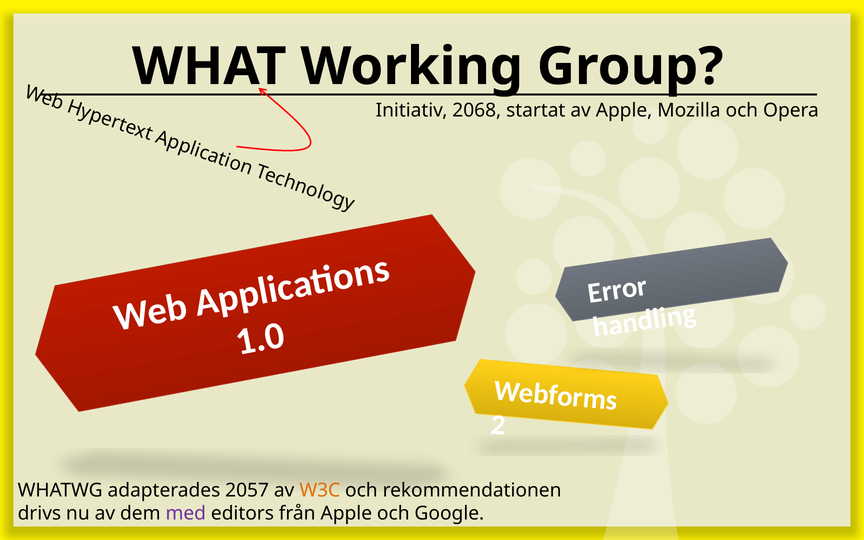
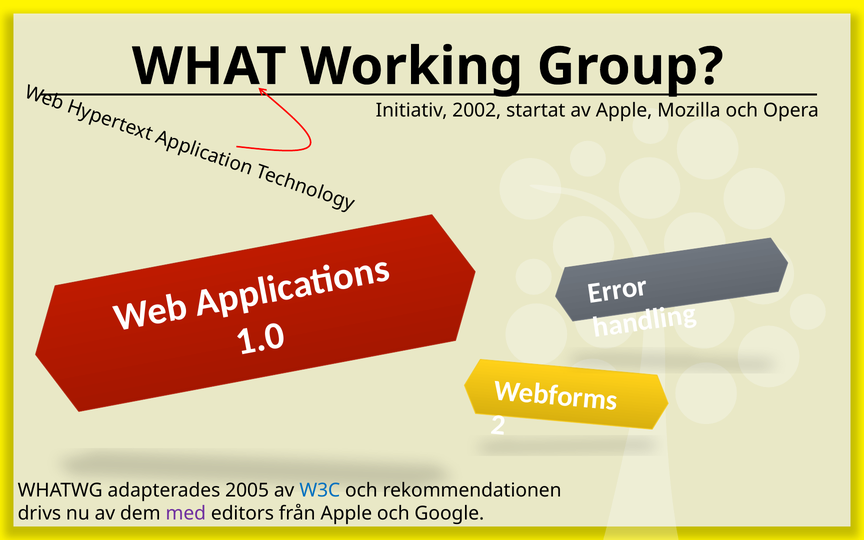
2068: 2068 -> 2002
2057: 2057 -> 2005
W3C colour: orange -> blue
